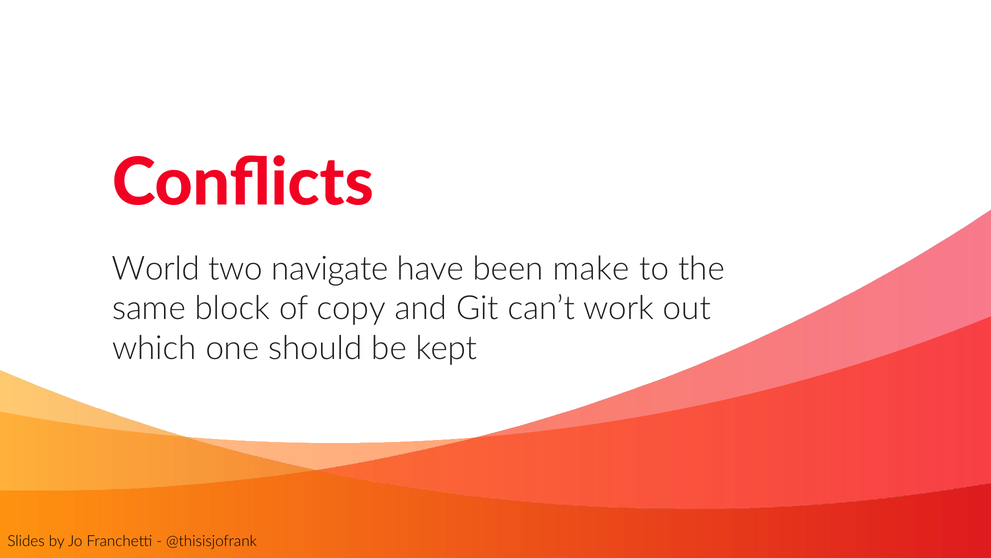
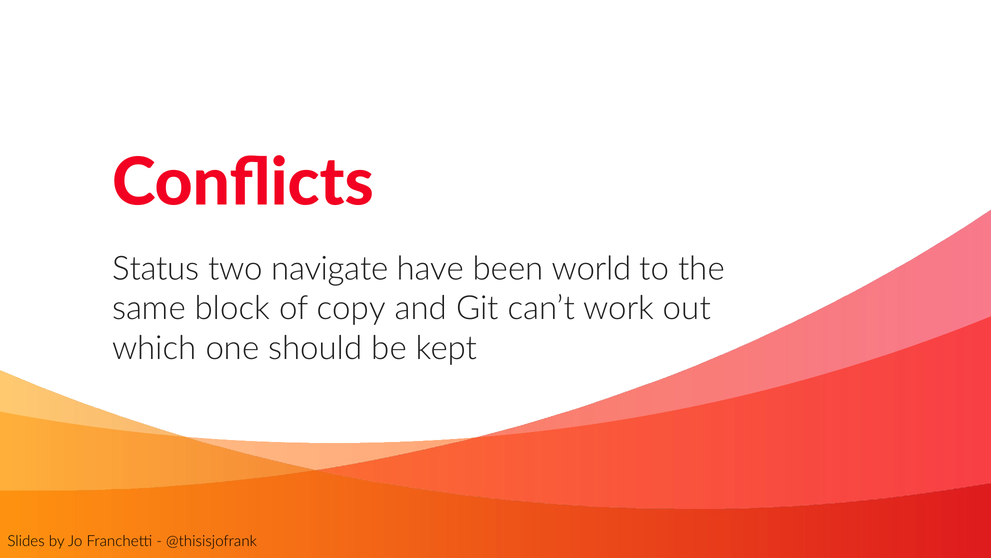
World: World -> Status
make: make -> world
